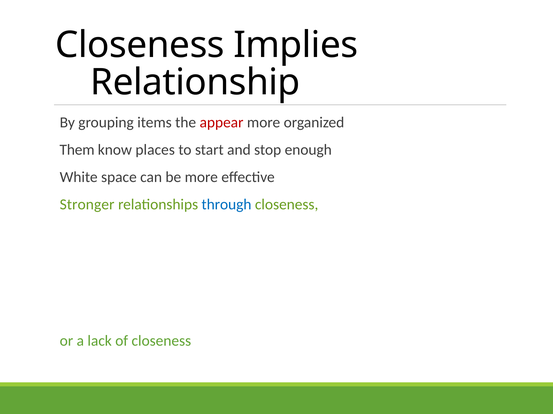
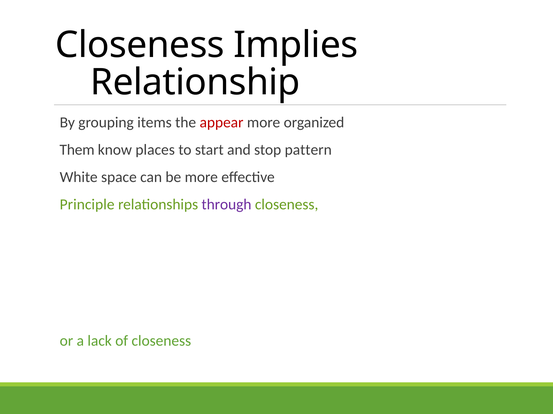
enough: enough -> pattern
Stronger: Stronger -> Principle
through colour: blue -> purple
